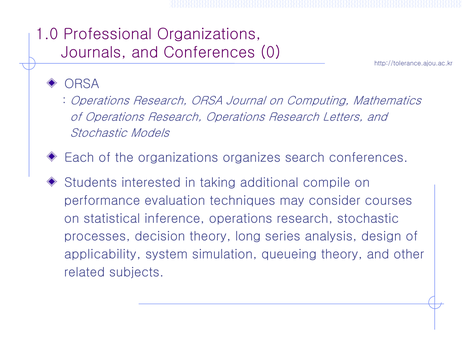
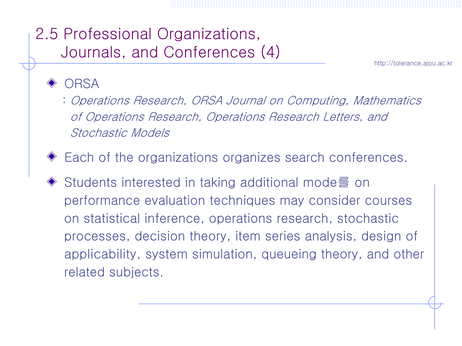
1.0: 1.0 -> 2.5
0: 0 -> 4
compile: compile -> mode를
long: long -> item
